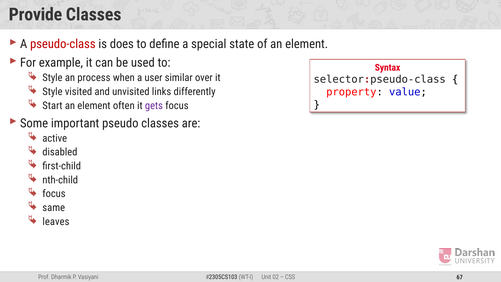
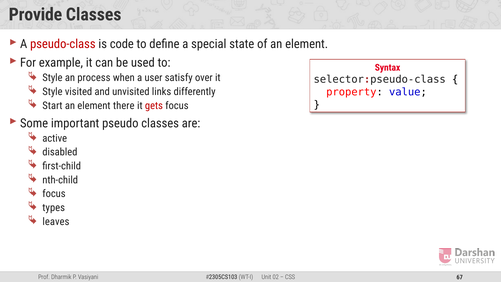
does: does -> code
similar: similar -> satisfy
often: often -> there
gets colour: purple -> red
same: same -> types
